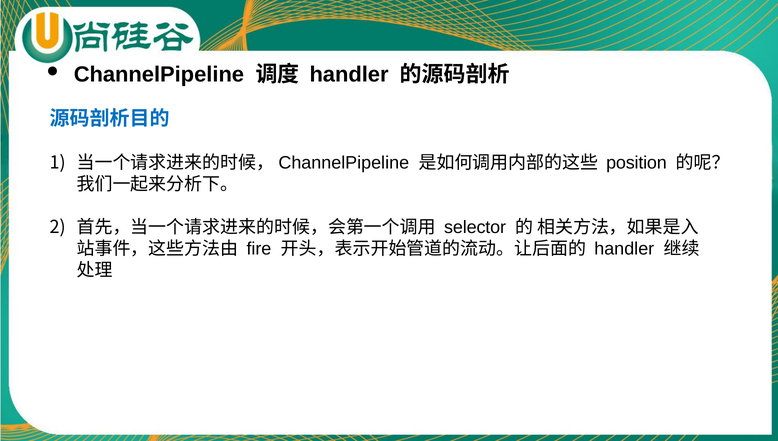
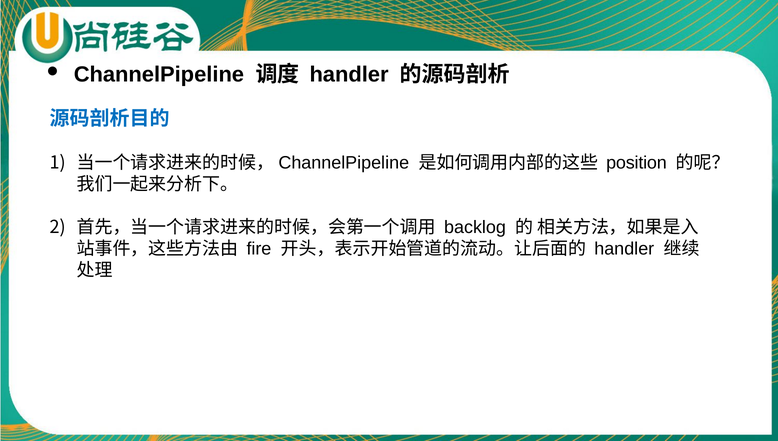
selector: selector -> backlog
